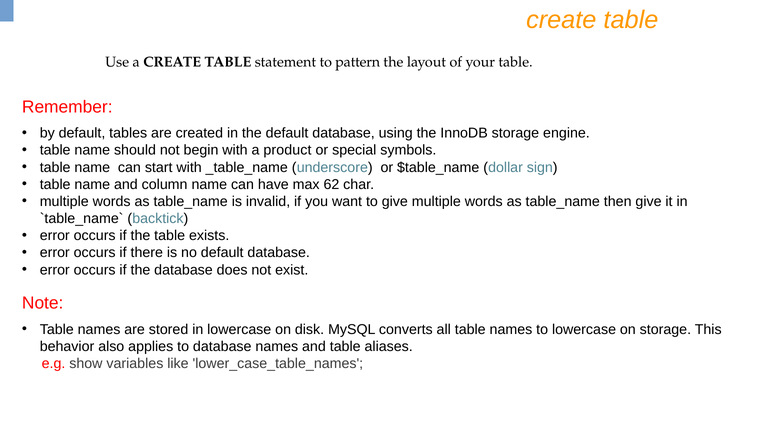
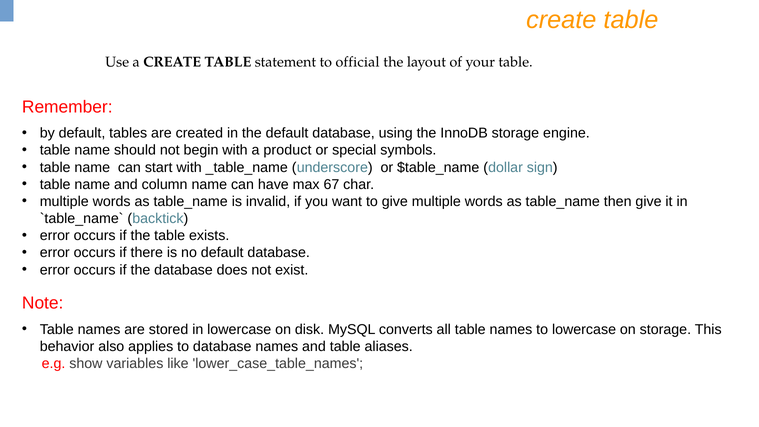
pattern: pattern -> official
62: 62 -> 67
